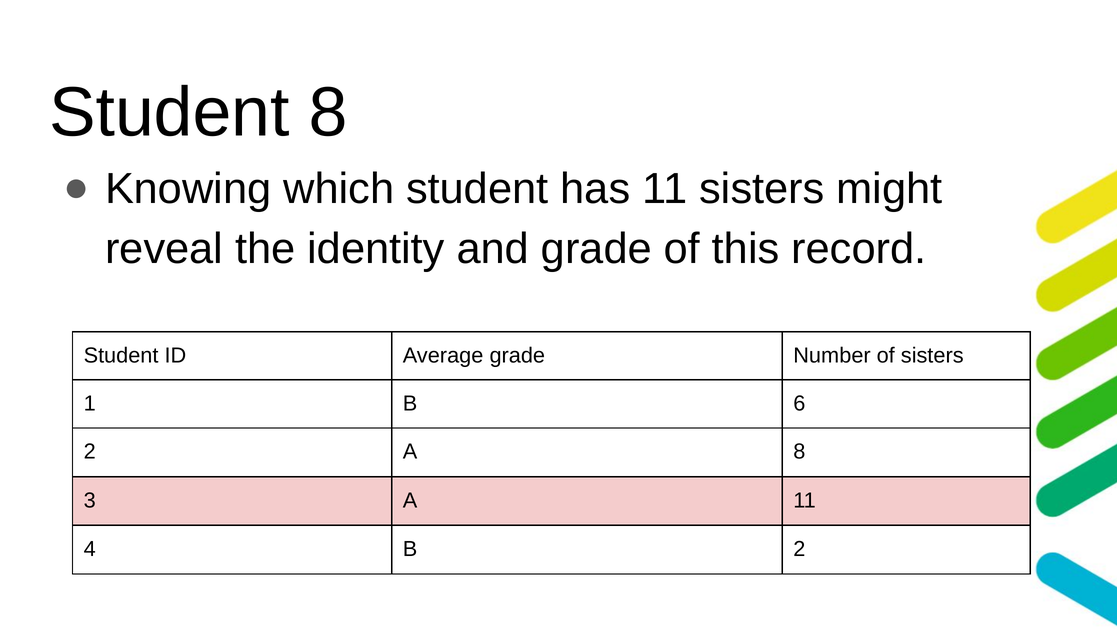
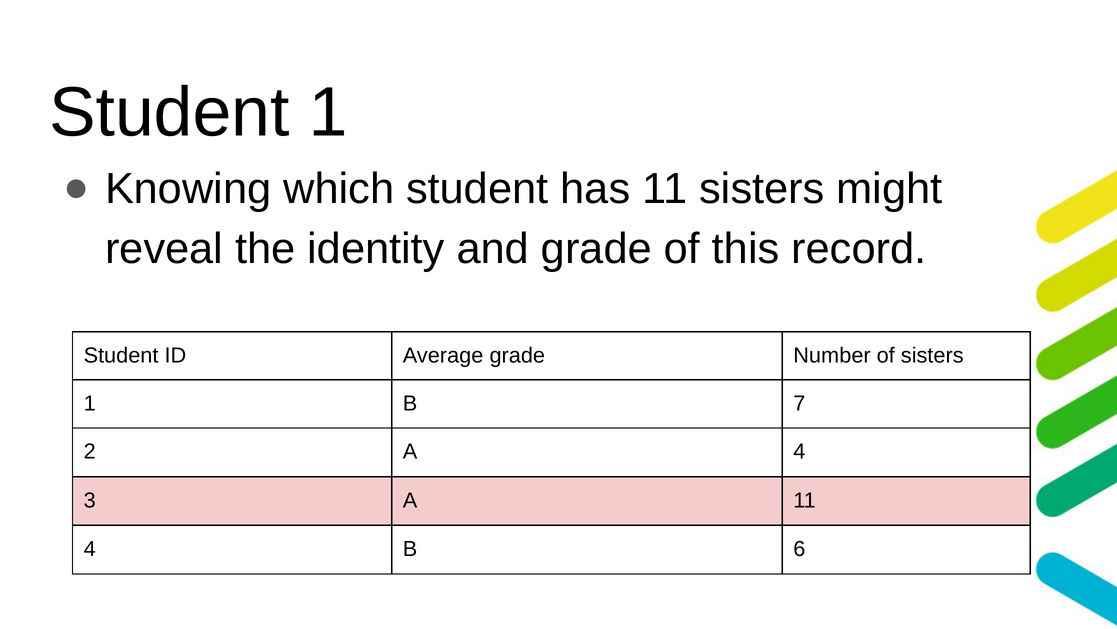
Student 8: 8 -> 1
6: 6 -> 7
A 8: 8 -> 4
B 2: 2 -> 6
